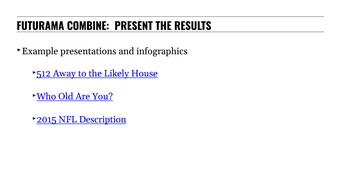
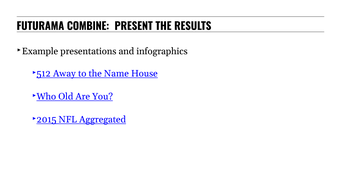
Likely: Likely -> Name
Description: Description -> Aggregated
